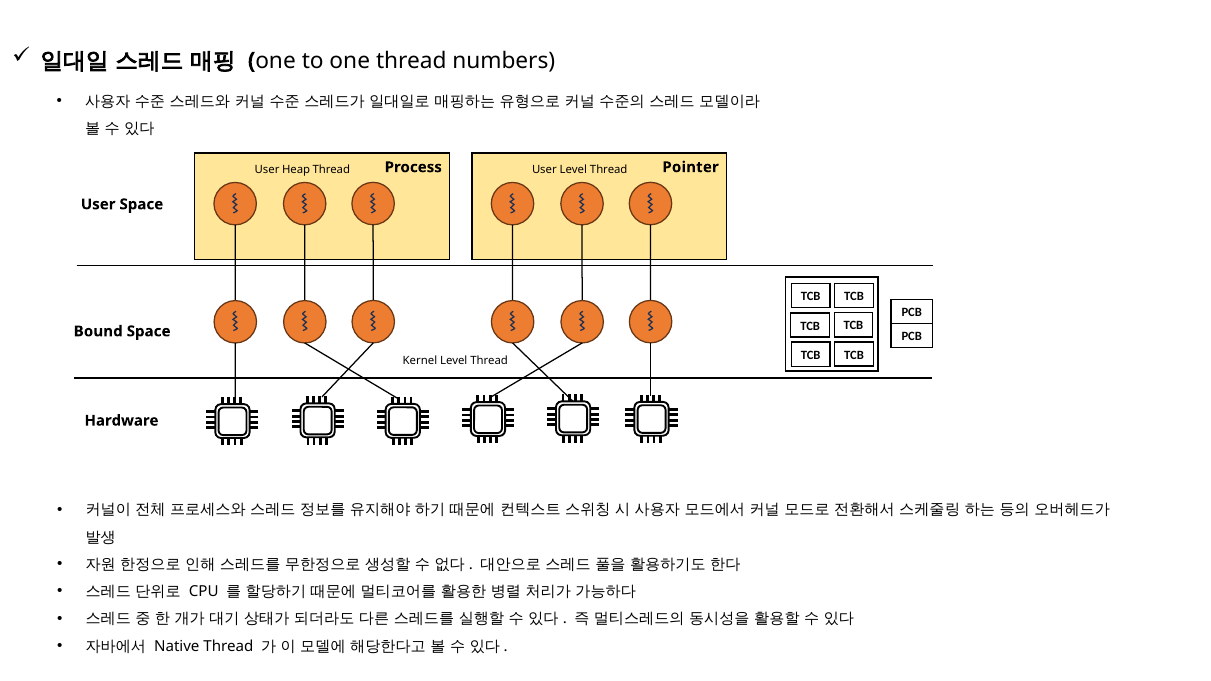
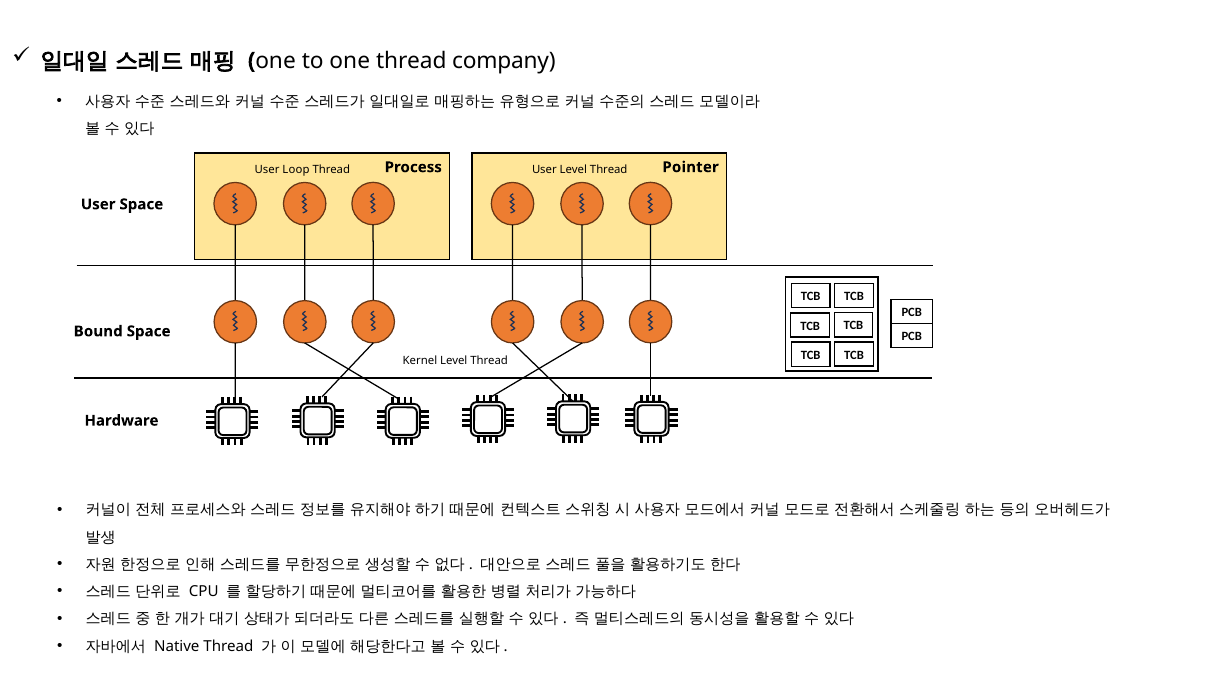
numbers: numbers -> company
Heap: Heap -> Loop
